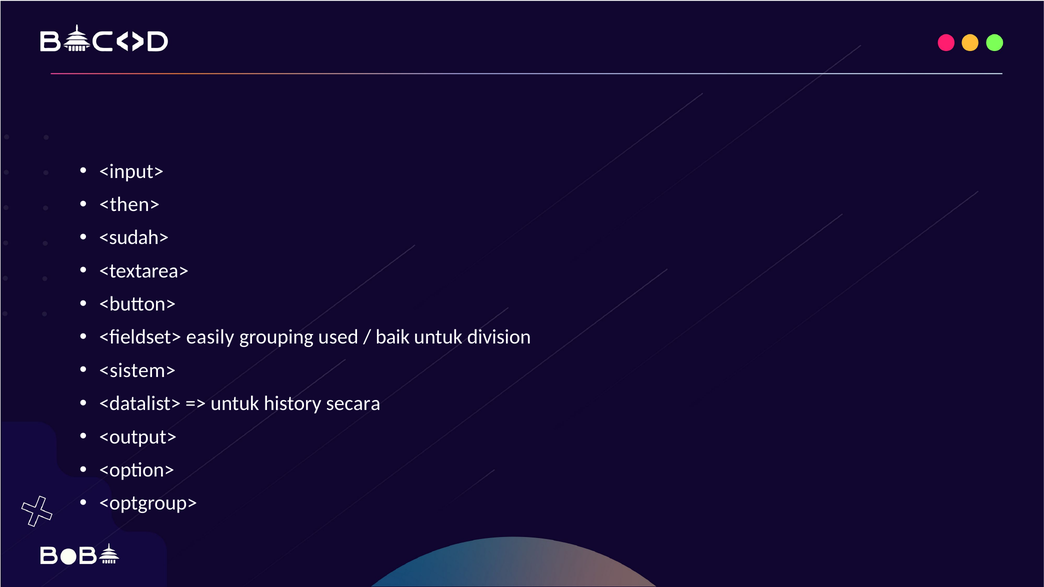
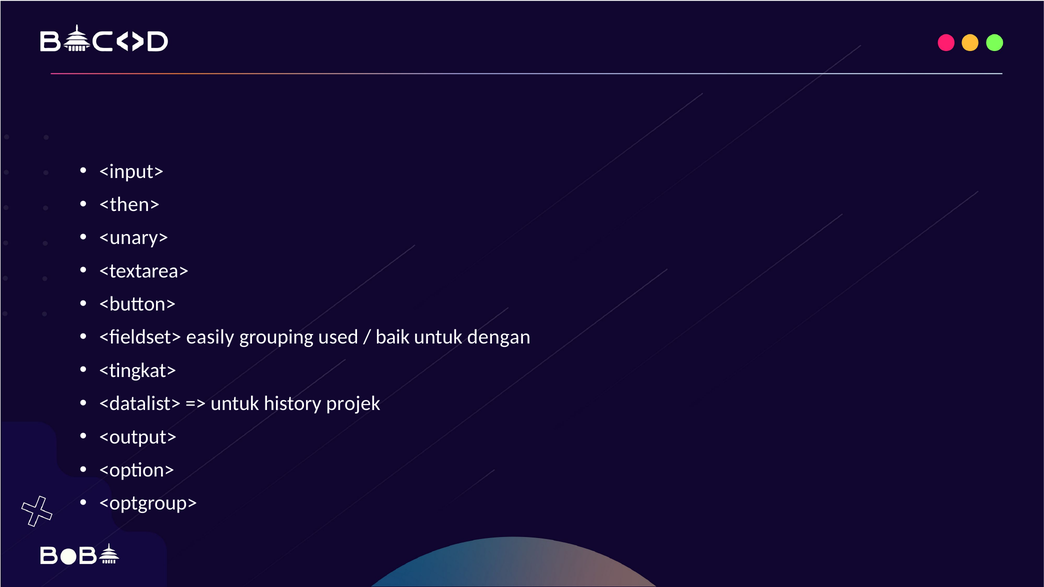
<sudah>: <sudah> -> <unary>
division: division -> dengan
<sistem>: <sistem> -> <tingkat>
secara: secara -> projek
